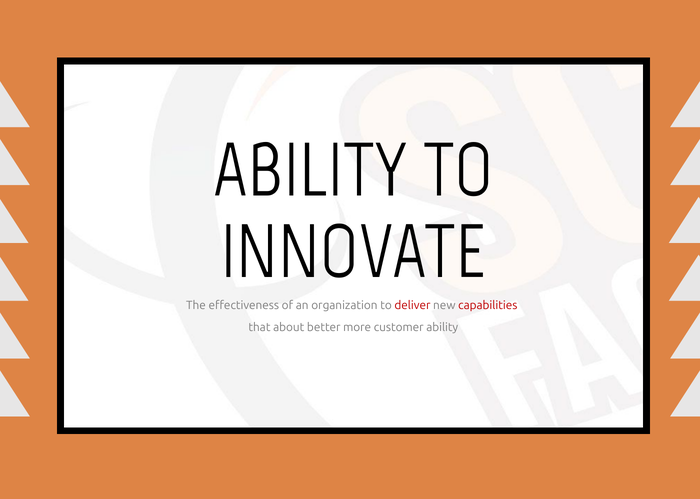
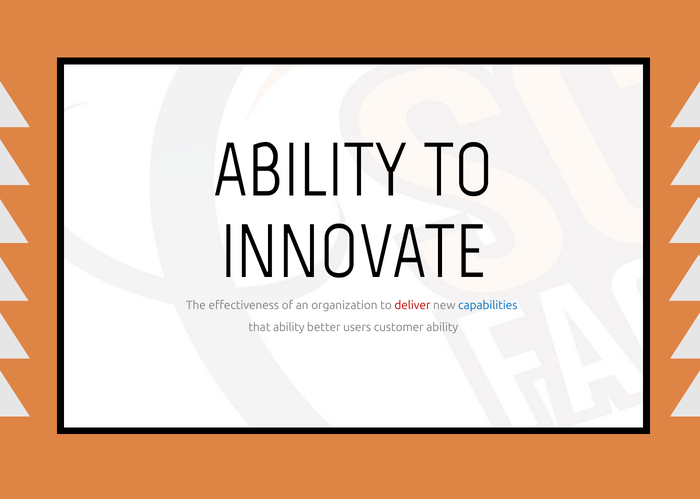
capabilities colour: red -> blue
that about: about -> ability
more: more -> users
